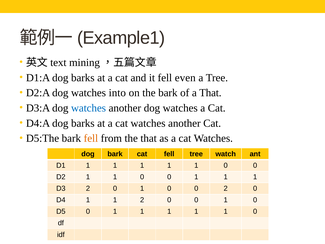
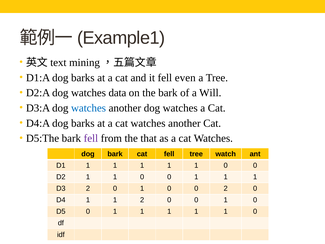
into: into -> data
a That: That -> Will
fell at (91, 138) colour: orange -> purple
